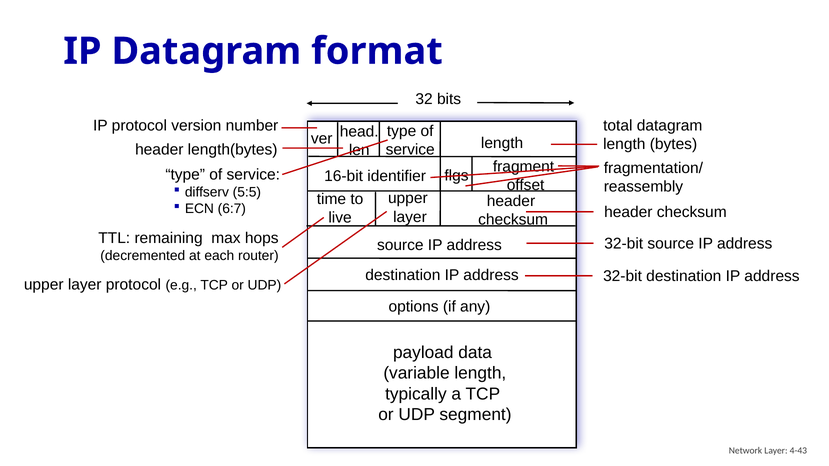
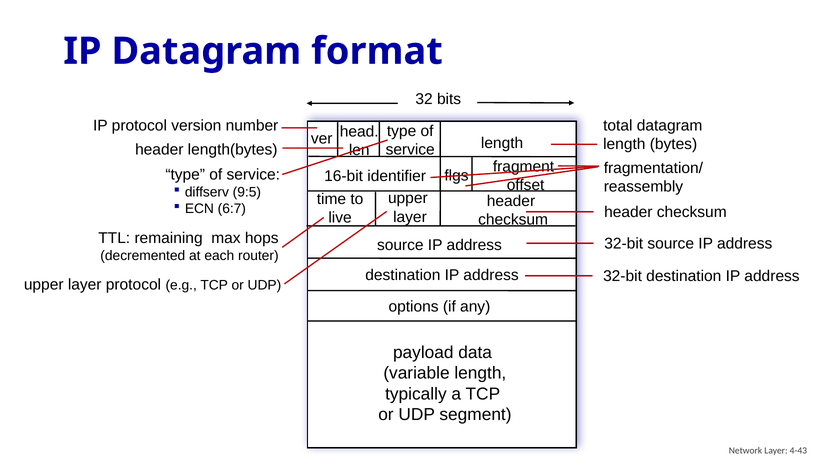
5:5: 5:5 -> 9:5
